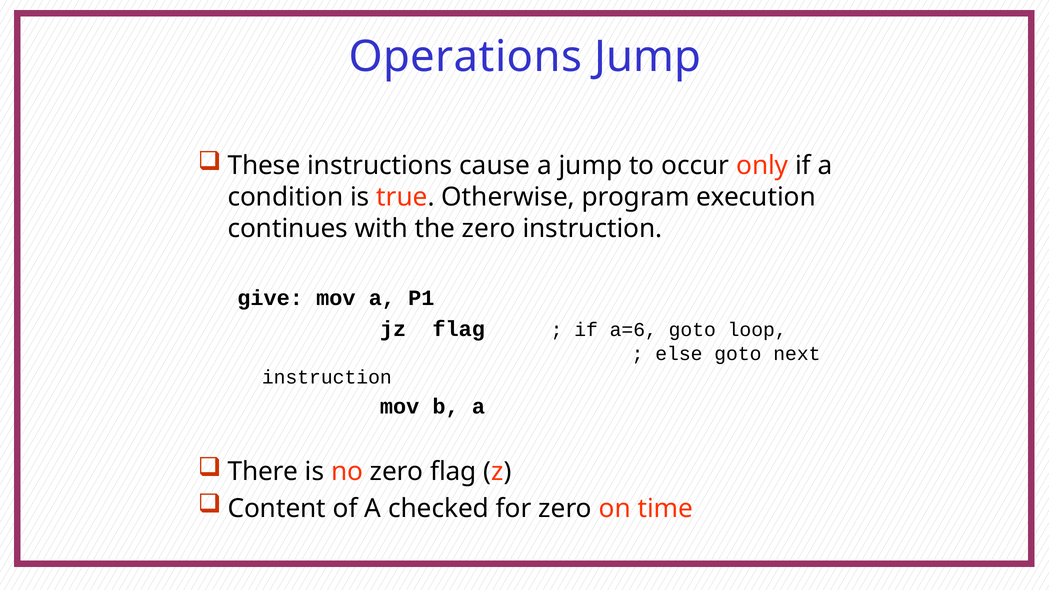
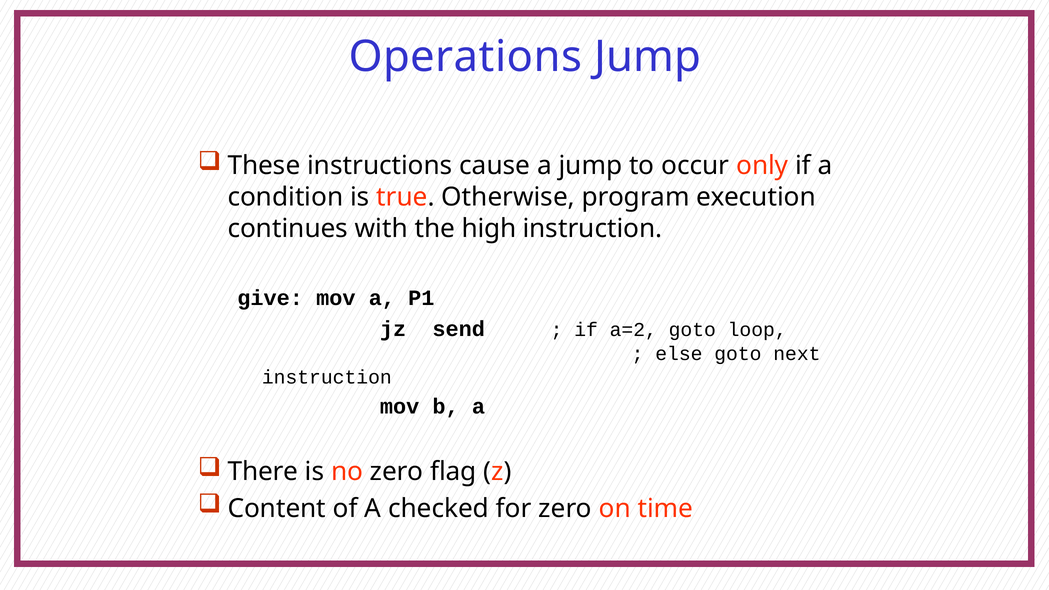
the zero: zero -> high
jz flag: flag -> send
a=6: a=6 -> a=2
